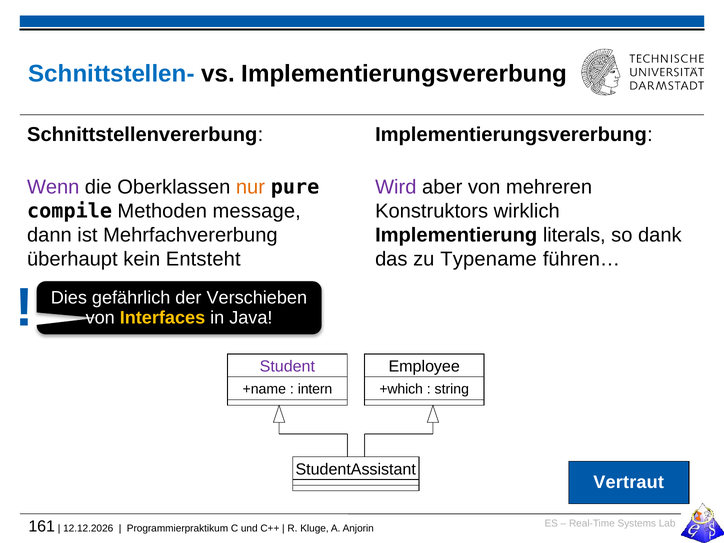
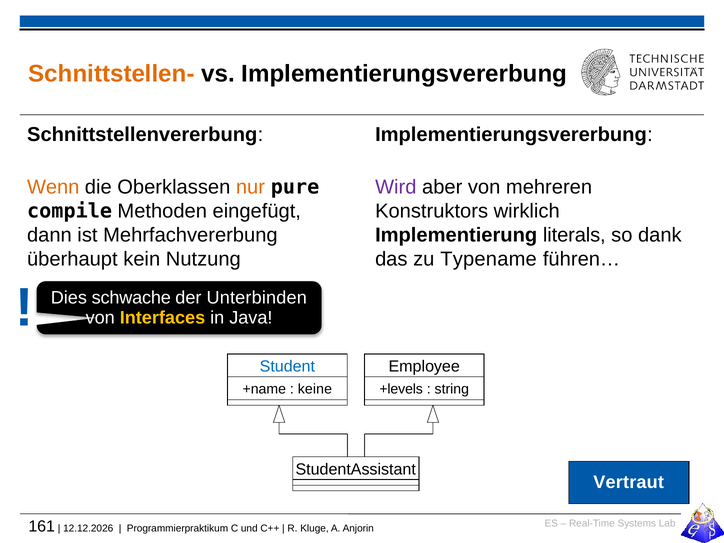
Schnittstellen- colour: blue -> orange
Wenn colour: purple -> orange
message: message -> eingefügt
Entsteht: Entsteht -> Nutzung
gefährlich: gefährlich -> schwache
Verschieben: Verschieben -> Unterbinden
Student colour: purple -> blue
intern: intern -> keine
+which: +which -> +levels
